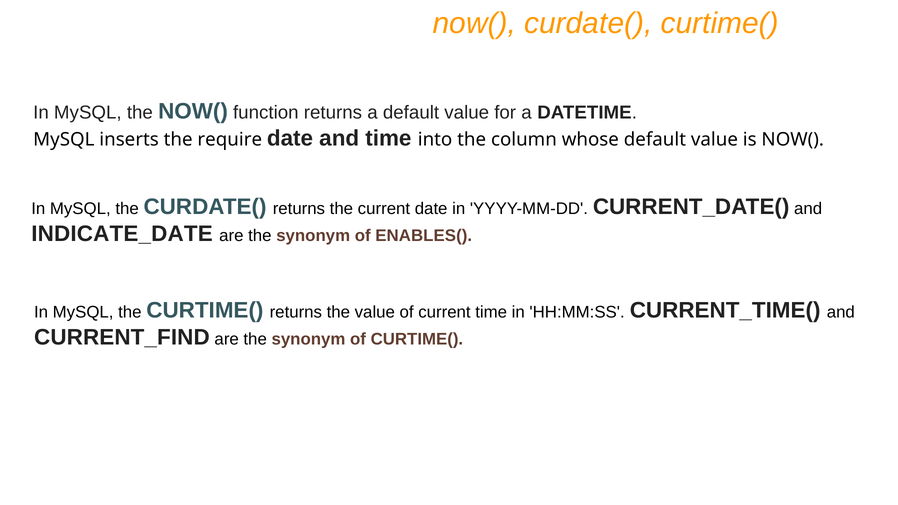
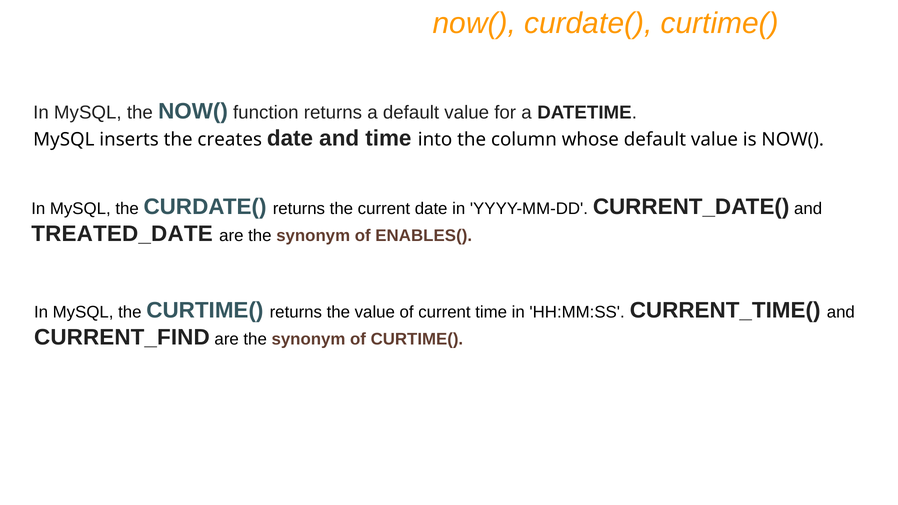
require: require -> creates
INDICATE_DATE: INDICATE_DATE -> TREATED_DATE
